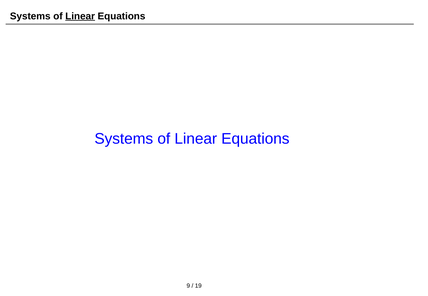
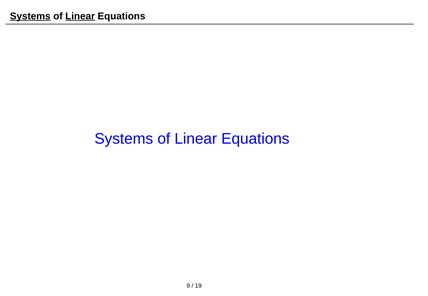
Systems at (30, 16) underline: none -> present
